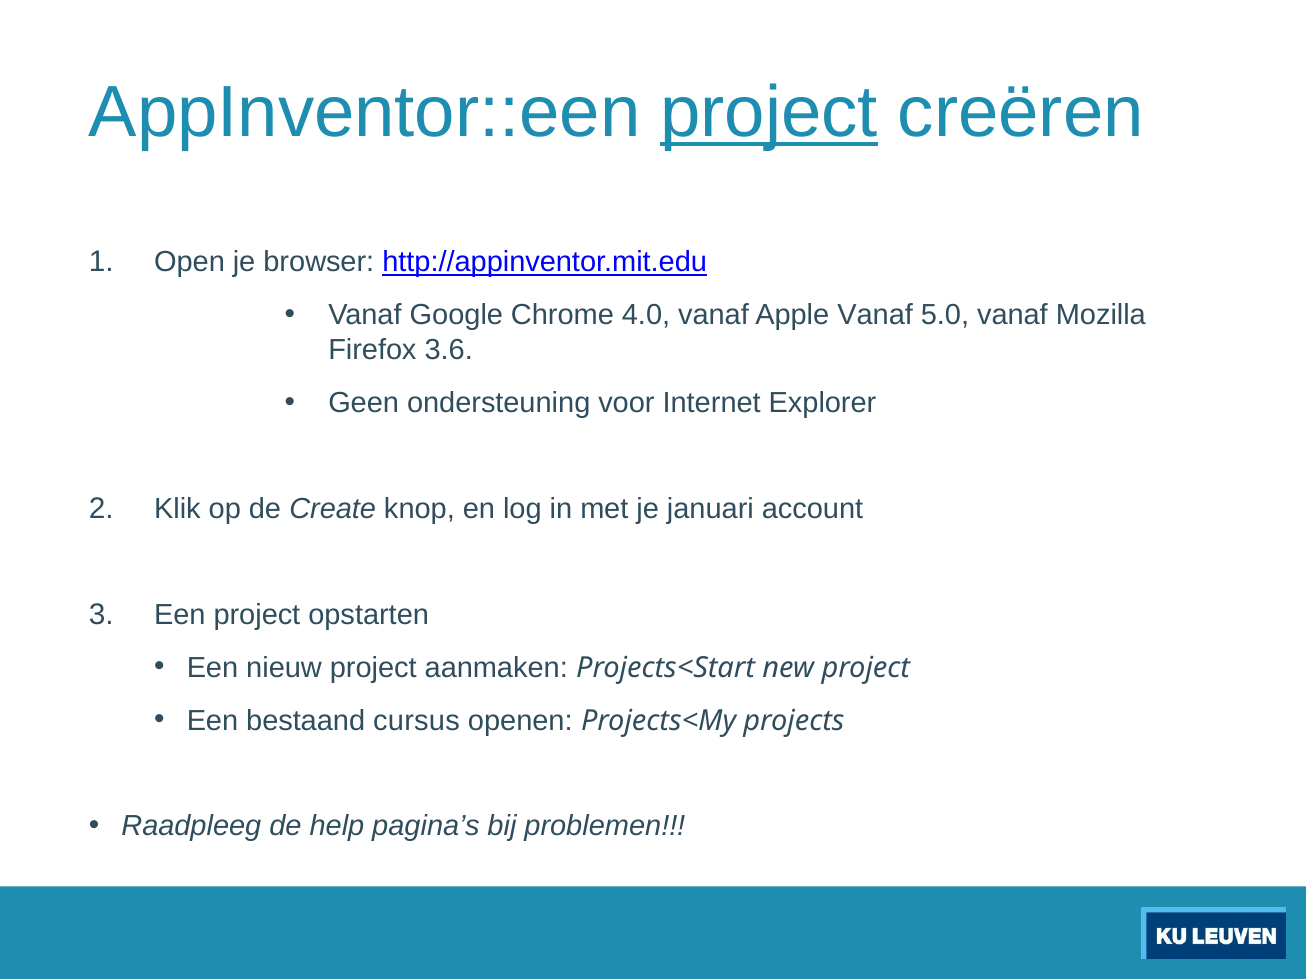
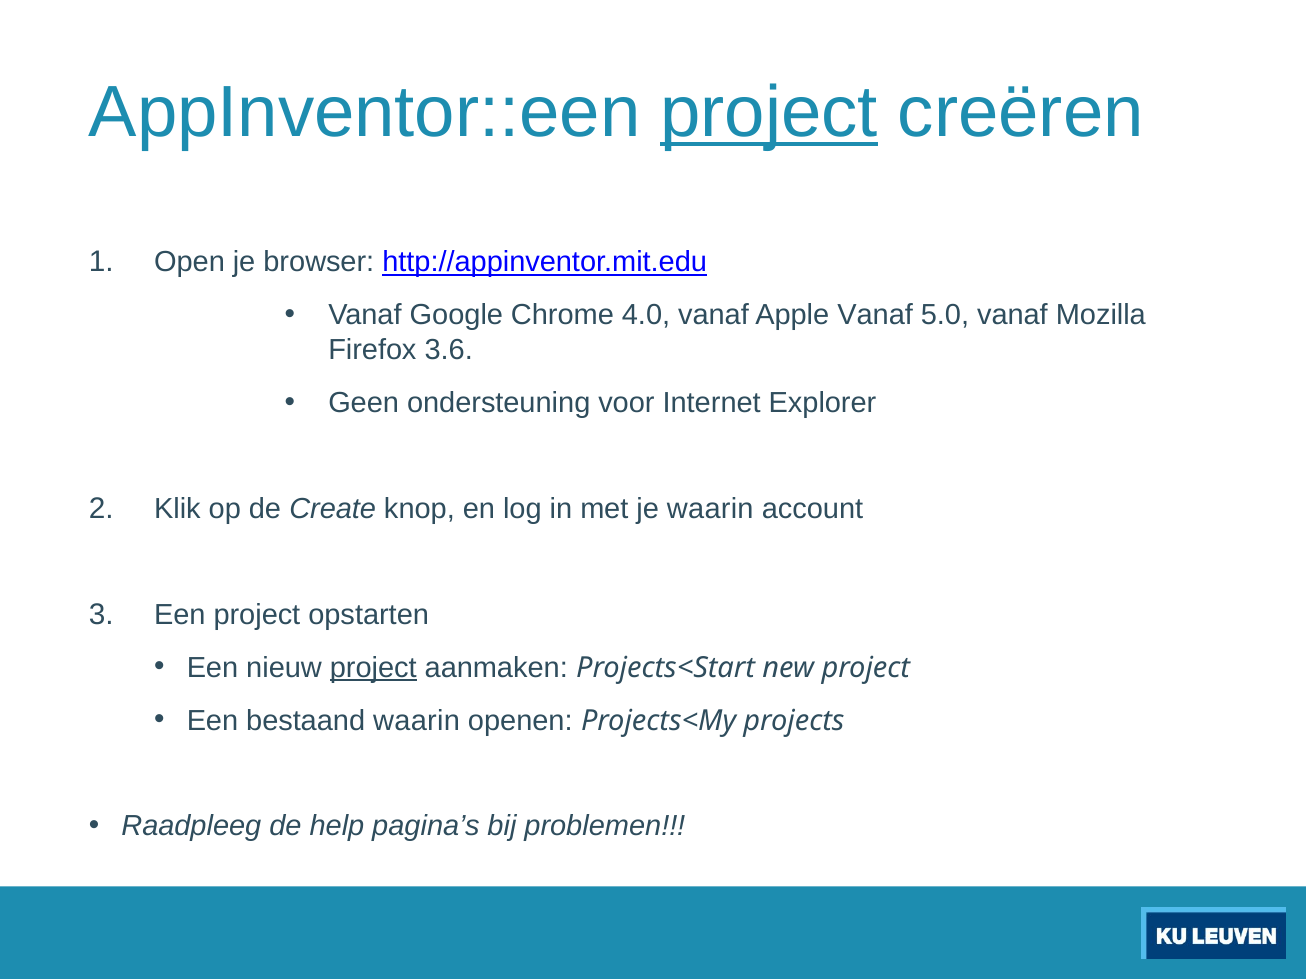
je januari: januari -> waarin
project at (373, 668) underline: none -> present
bestaand cursus: cursus -> waarin
